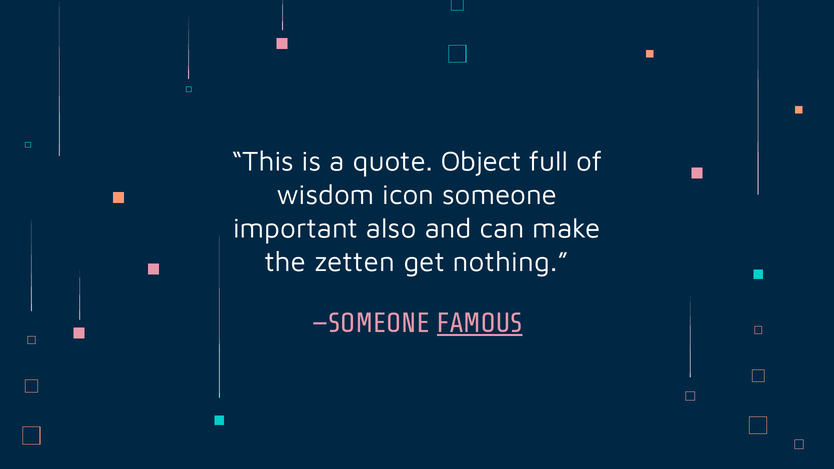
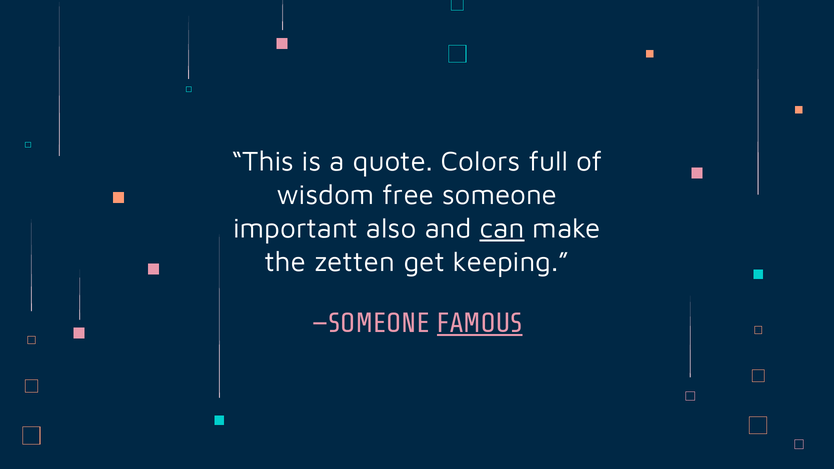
Object: Object -> Colors
icon: icon -> free
can underline: none -> present
nothing: nothing -> keeping
